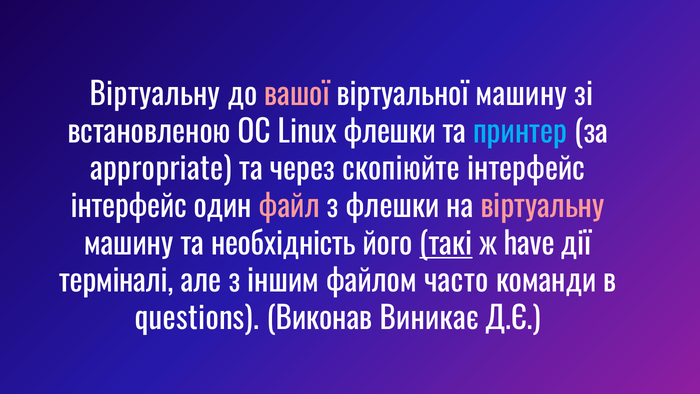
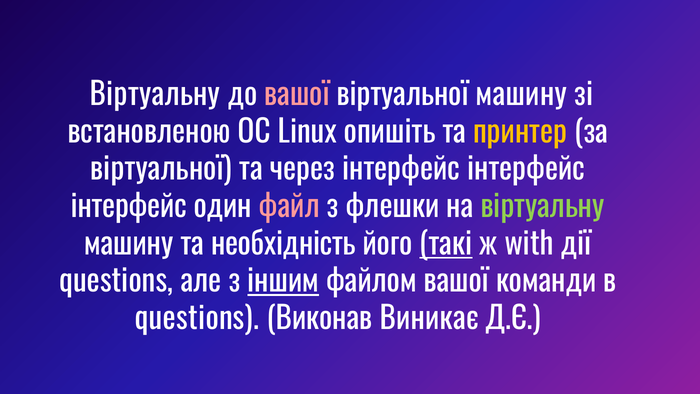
Linux флешки: флешки -> опишіть
принтер colour: light blue -> yellow
appropriate at (161, 170): appropriate -> віртуальної
через скопіюйте: скопіюйте -> інтерфейс
віртуальну at (542, 207) colour: pink -> light green
have: have -> with
терміналі at (116, 282): терміналі -> questions
іншим underline: none -> present
файлом часто: часто -> вашої
